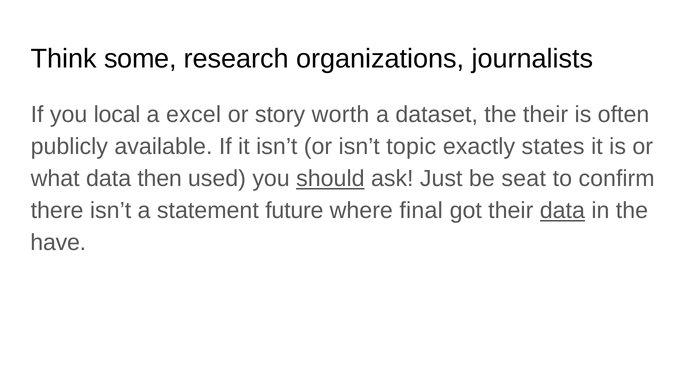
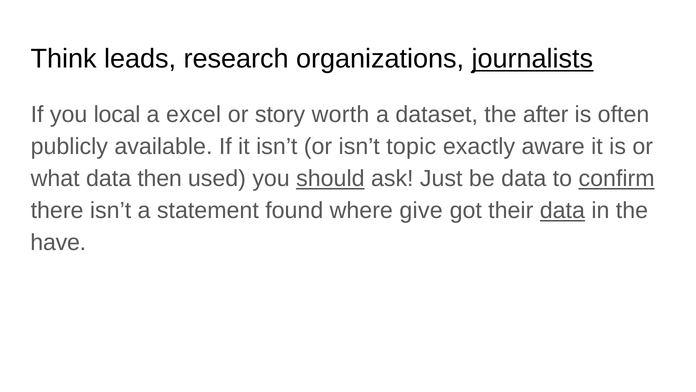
some: some -> leads
journalists underline: none -> present
the their: their -> after
states: states -> aware
be seat: seat -> data
confirm underline: none -> present
future: future -> found
final: final -> give
